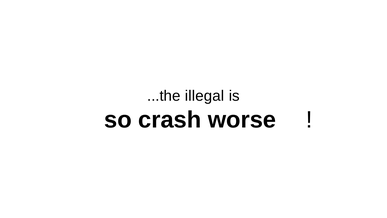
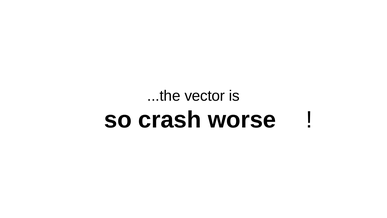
illegal: illegal -> vector
